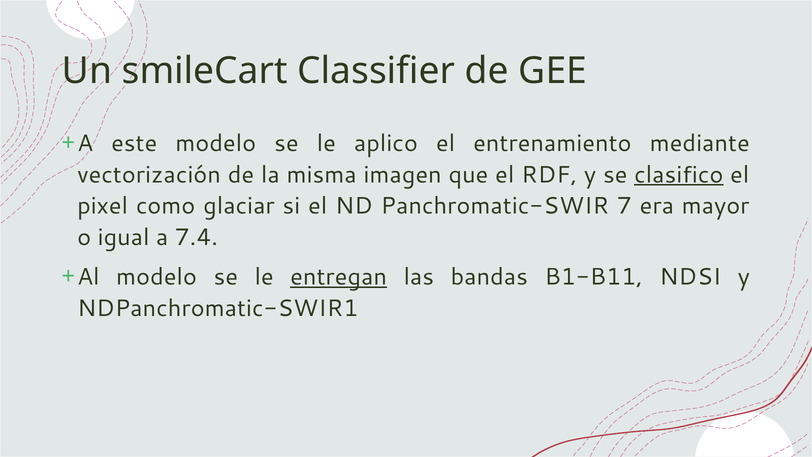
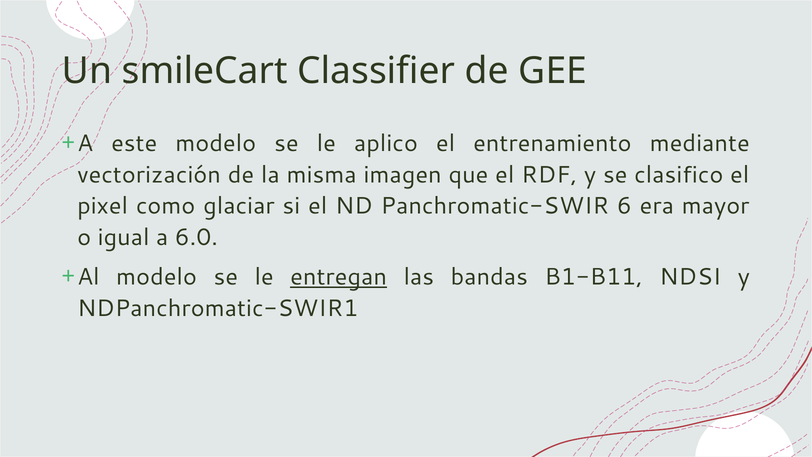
clasifico underline: present -> none
7: 7 -> 6
7.4: 7.4 -> 6.0
